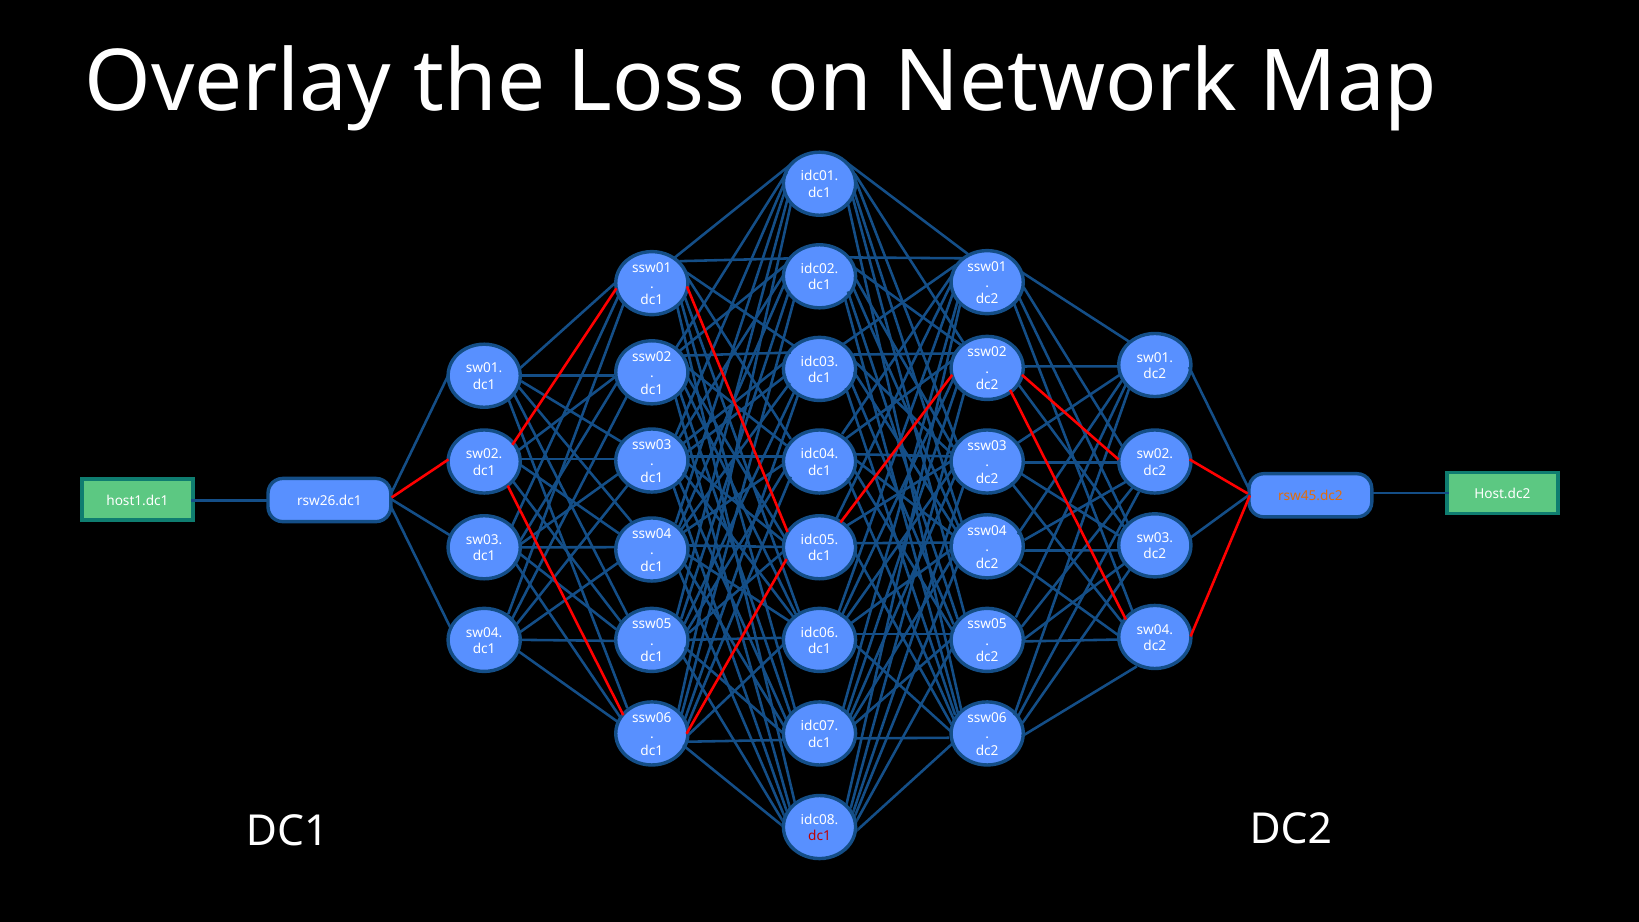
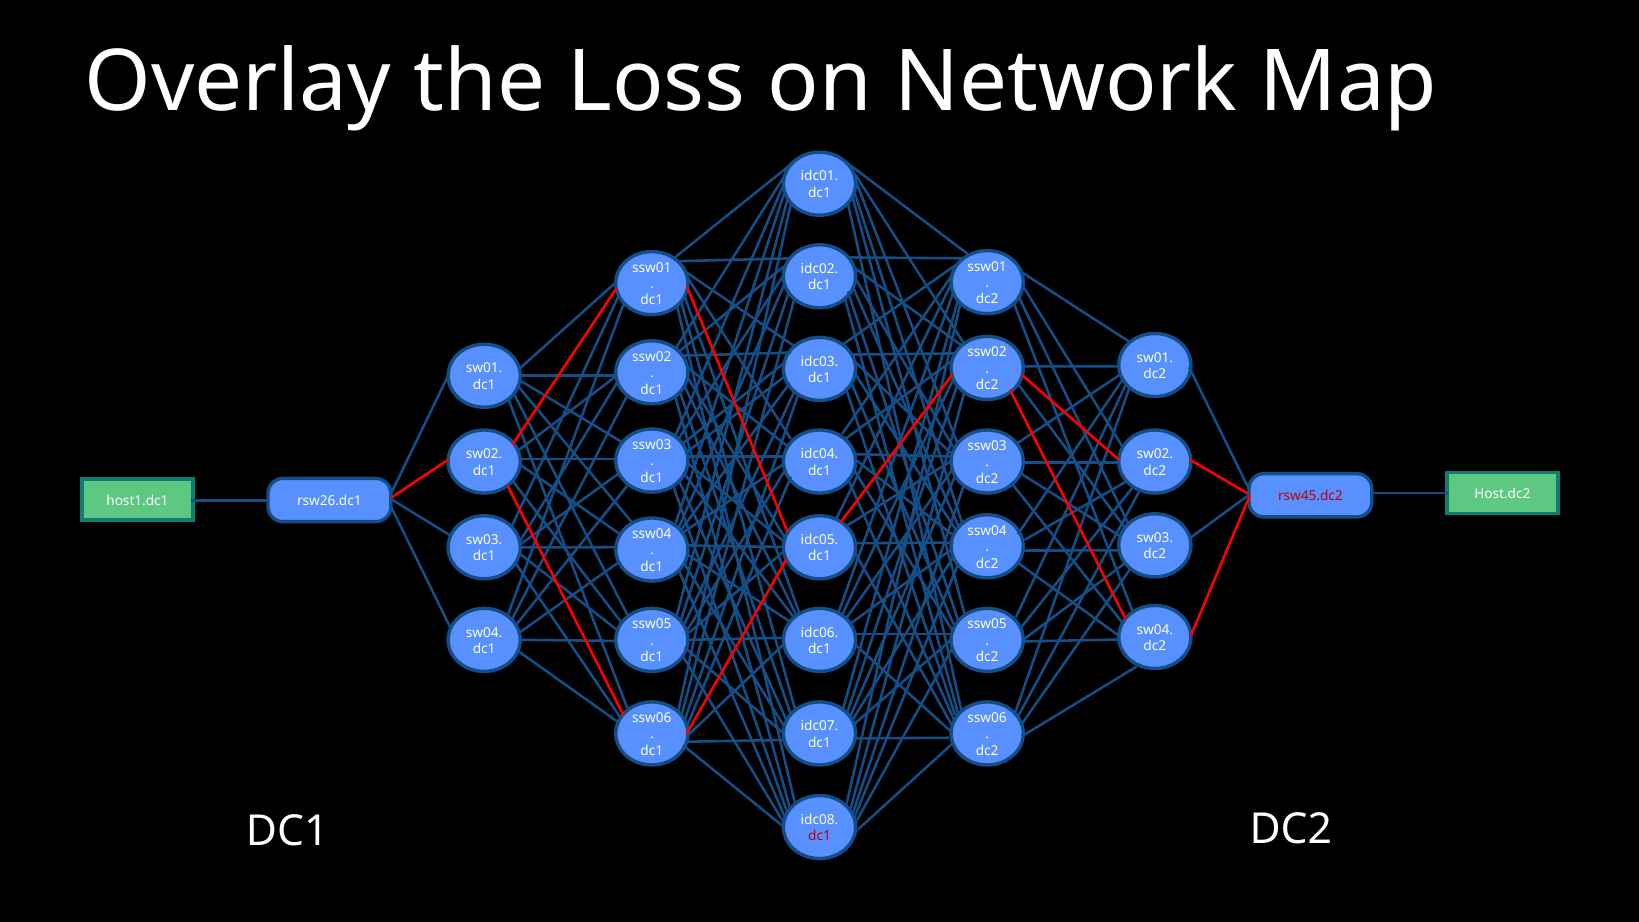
rsw45.dc2 colour: orange -> red
